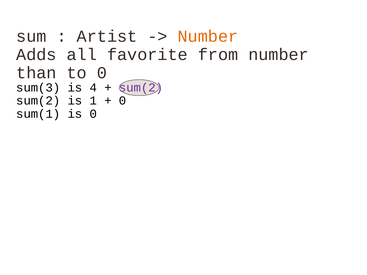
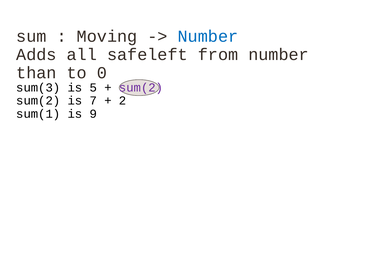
Artist: Artist -> Moving
Number at (208, 36) colour: orange -> blue
favorite: favorite -> safeleft
4: 4 -> 5
1: 1 -> 7
0 at (123, 101): 0 -> 2
is 0: 0 -> 9
